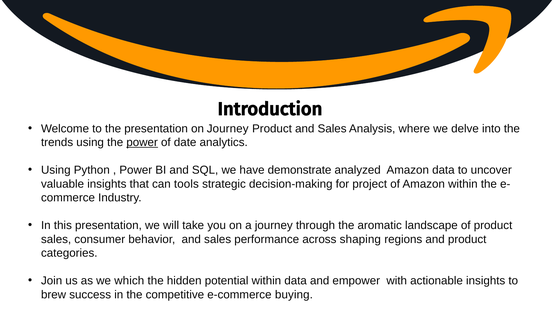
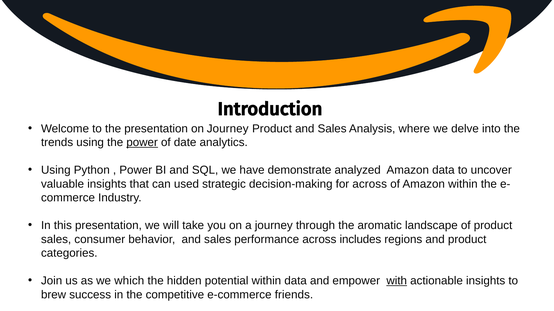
tools: tools -> used
for project: project -> across
shaping: shaping -> includes
with underline: none -> present
buying: buying -> friends
